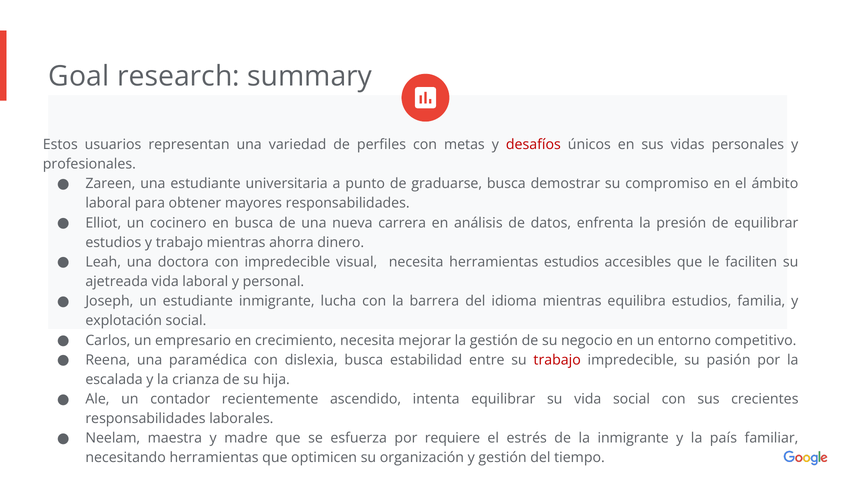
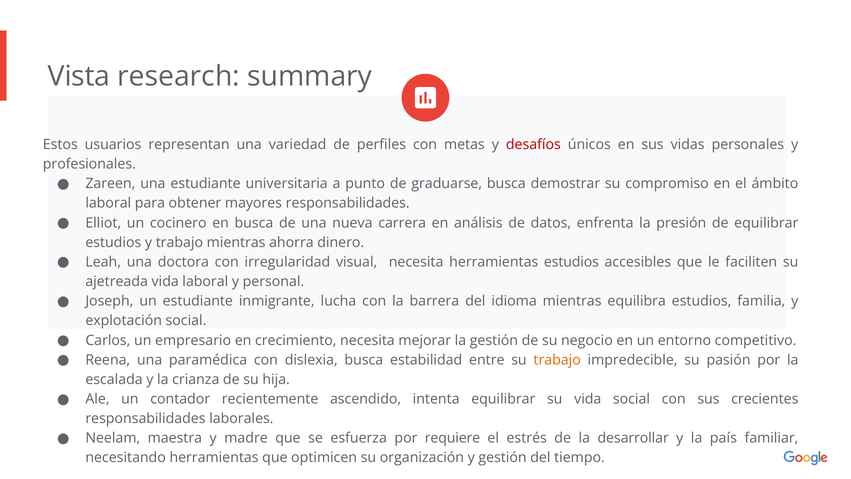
Goal: Goal -> Vista
con impredecible: impredecible -> irregularidad
trabajo at (557, 360) colour: red -> orange
la inmigrante: inmigrante -> desarrollar
